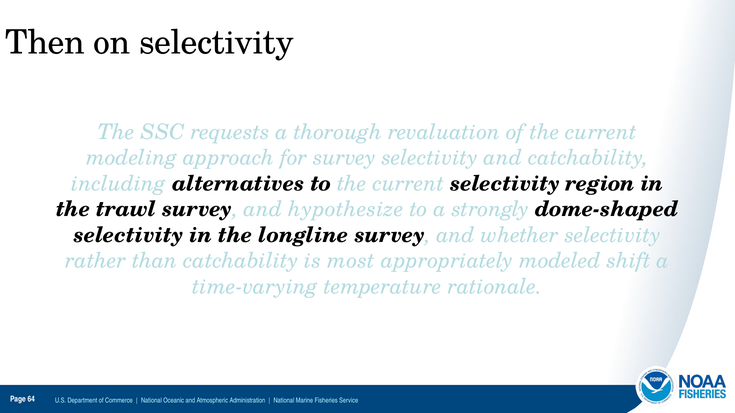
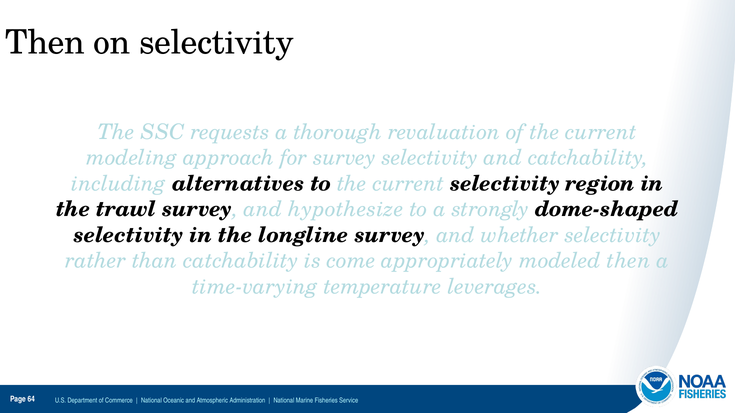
most: most -> come
modeled shift: shift -> then
rationale: rationale -> leverages
